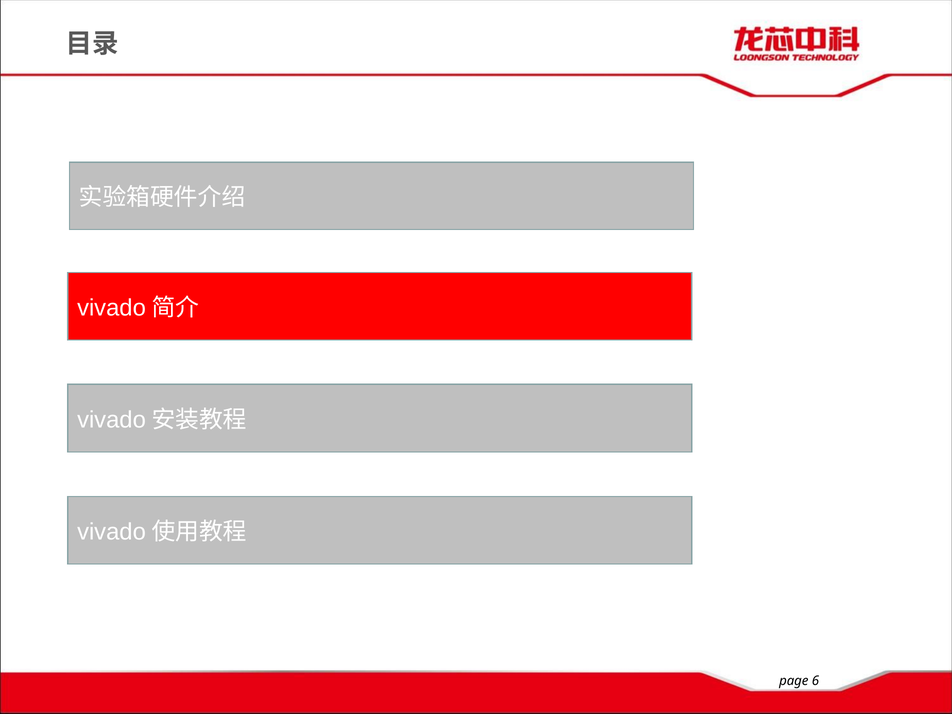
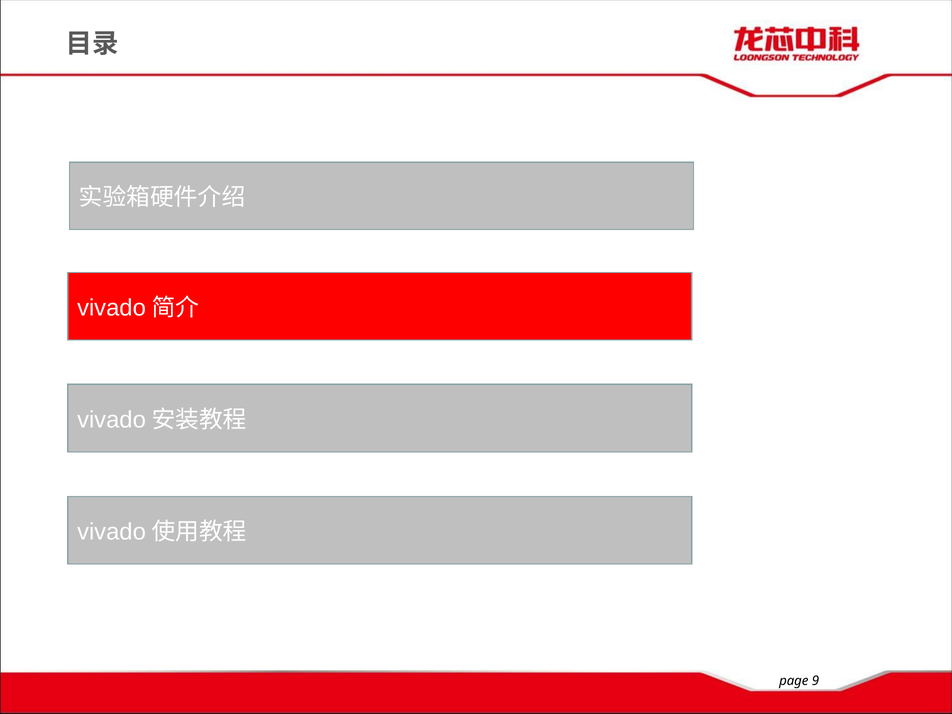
6: 6 -> 9
